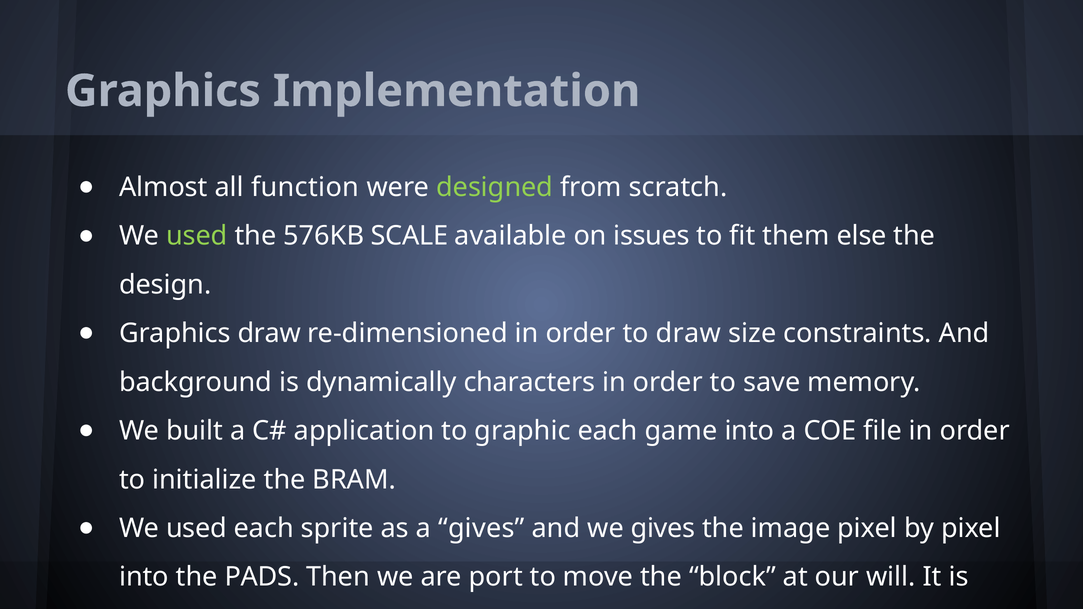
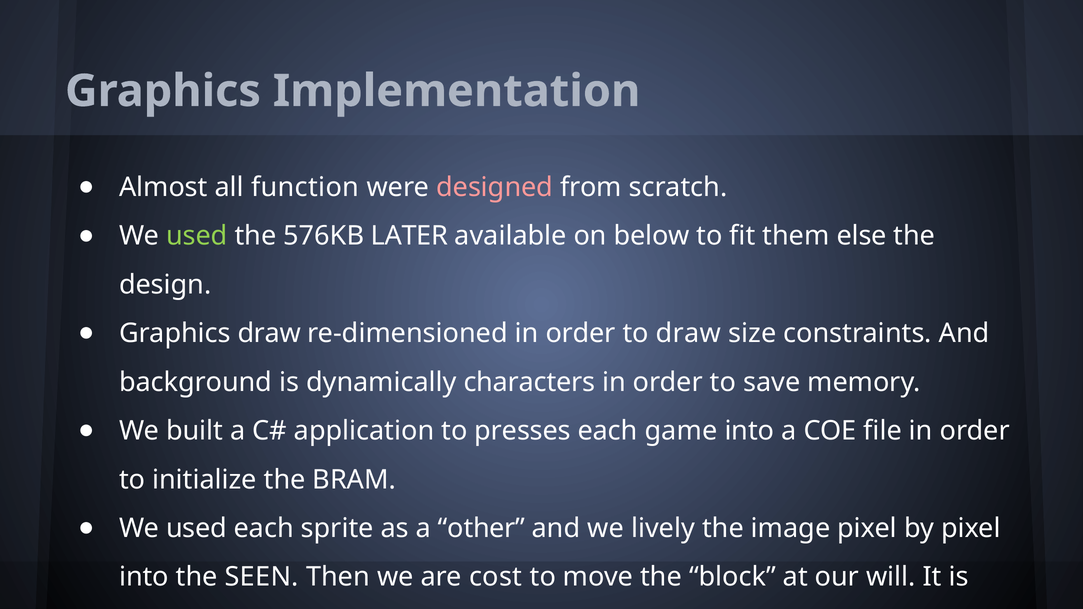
designed colour: light green -> pink
SCALE: SCALE -> LATER
issues: issues -> below
graphic: graphic -> presses
a gives: gives -> other
we gives: gives -> lively
PADS: PADS -> SEEN
port: port -> cost
